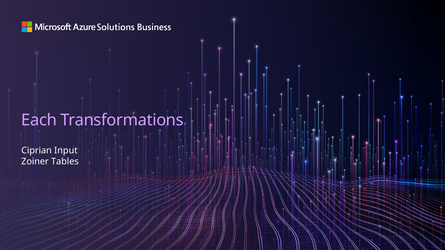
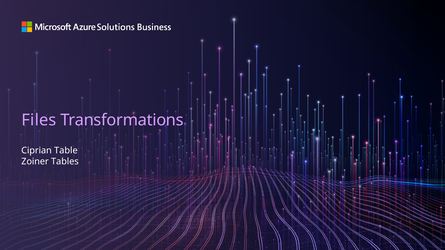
Each: Each -> Files
Input: Input -> Table
